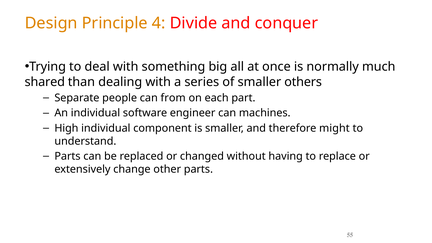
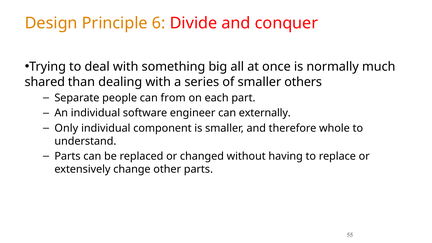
4: 4 -> 6
machines: machines -> externally
High: High -> Only
might: might -> whole
